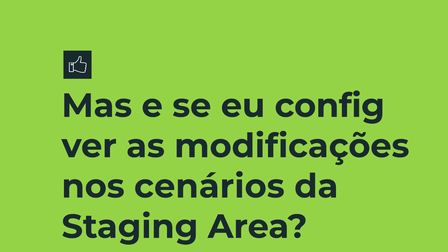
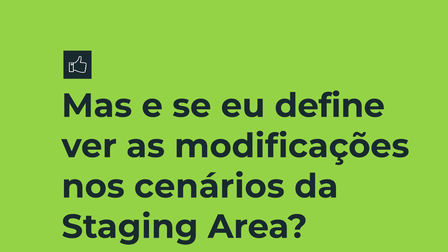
config: config -> define
